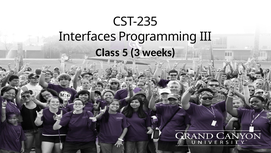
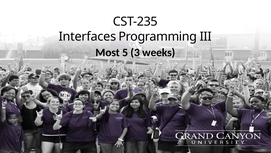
Class: Class -> Most
